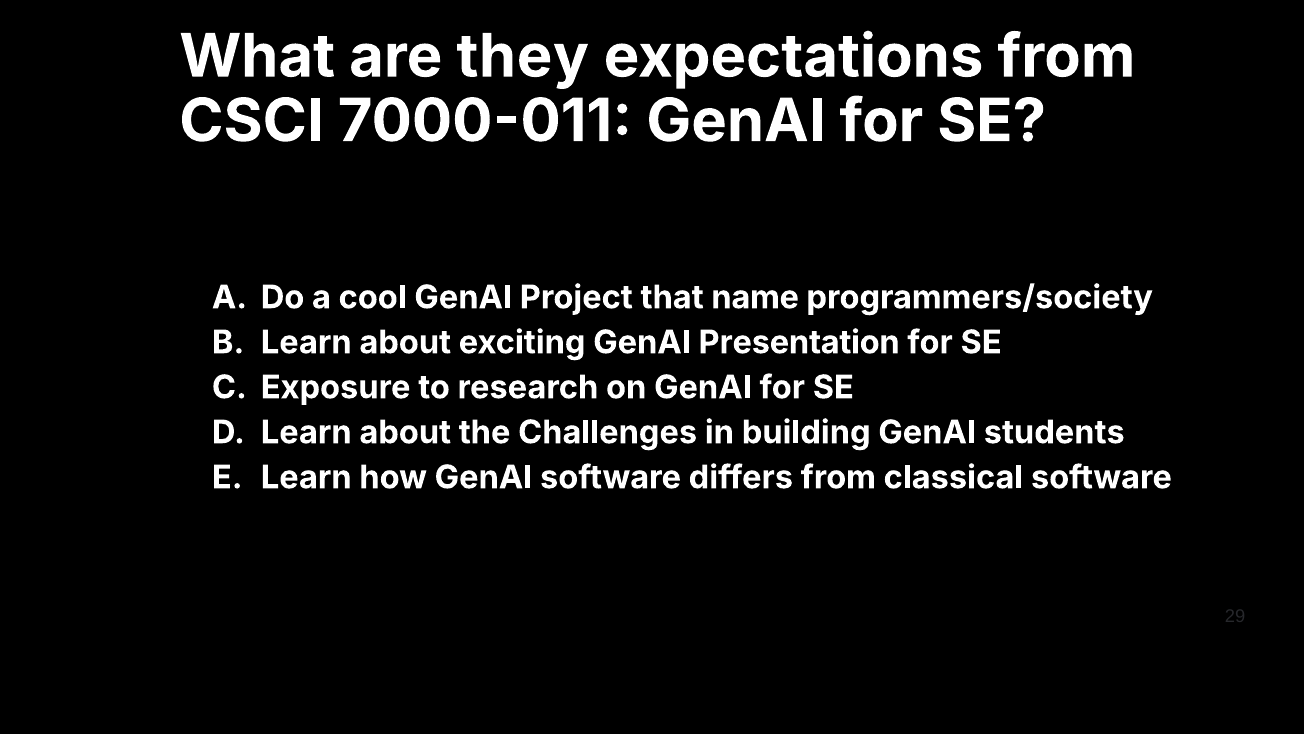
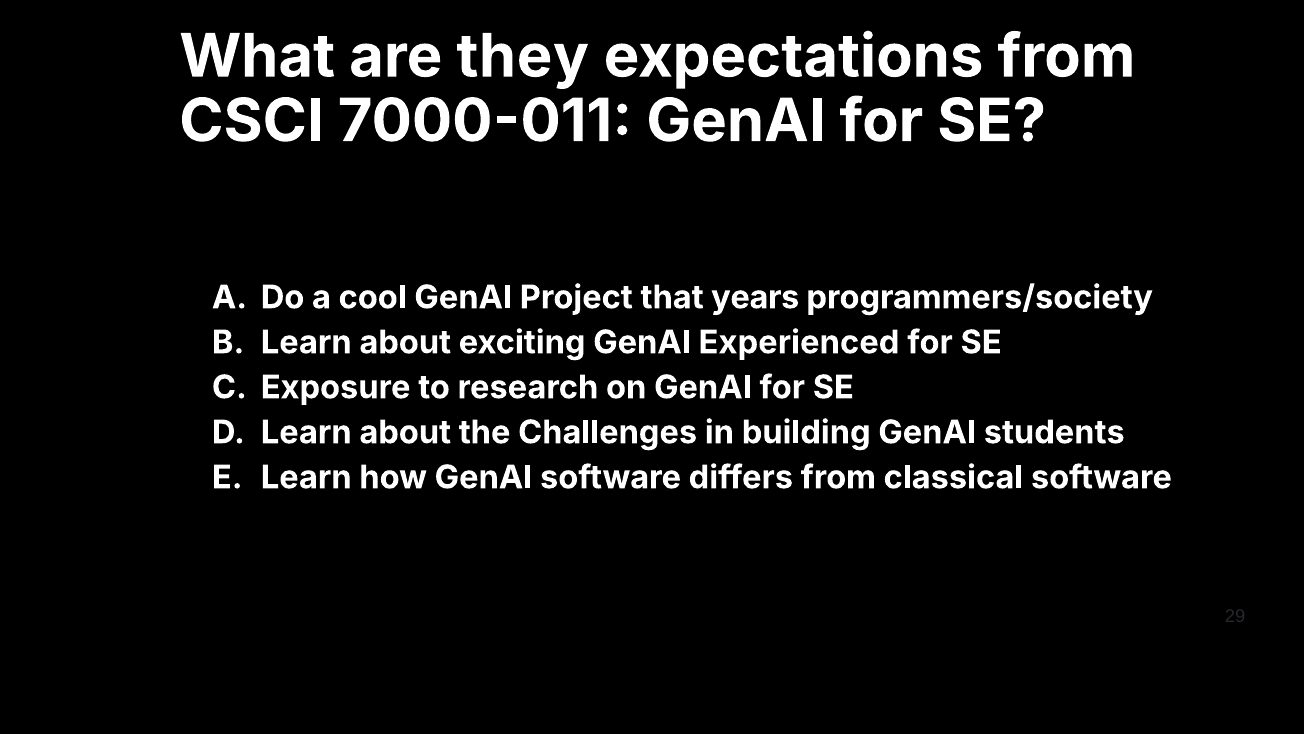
name: name -> years
Presentation: Presentation -> Experienced
